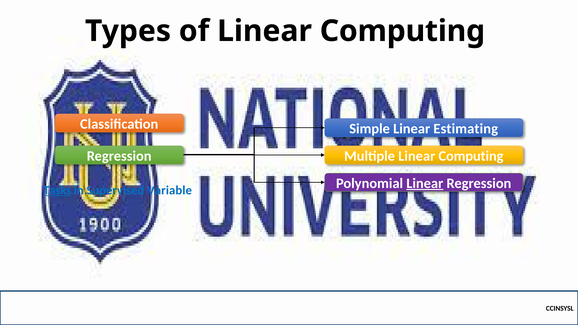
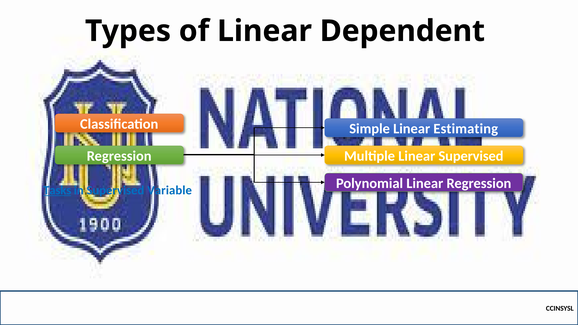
of Linear Computing: Computing -> Dependent
Multiple Linear Computing: Computing -> Supervised
Linear at (425, 183) underline: present -> none
